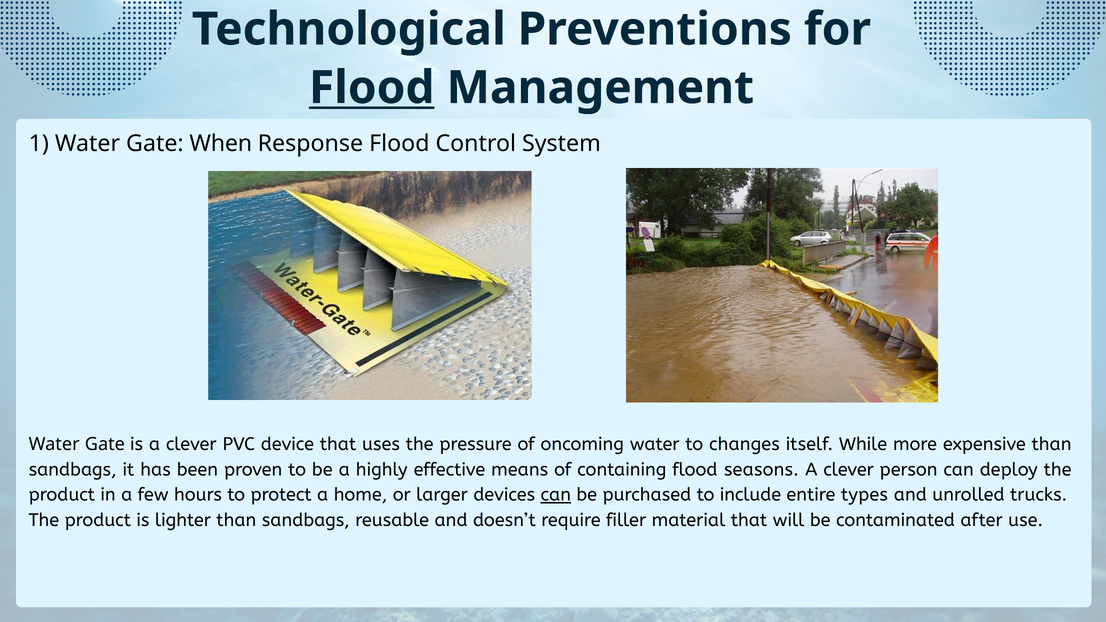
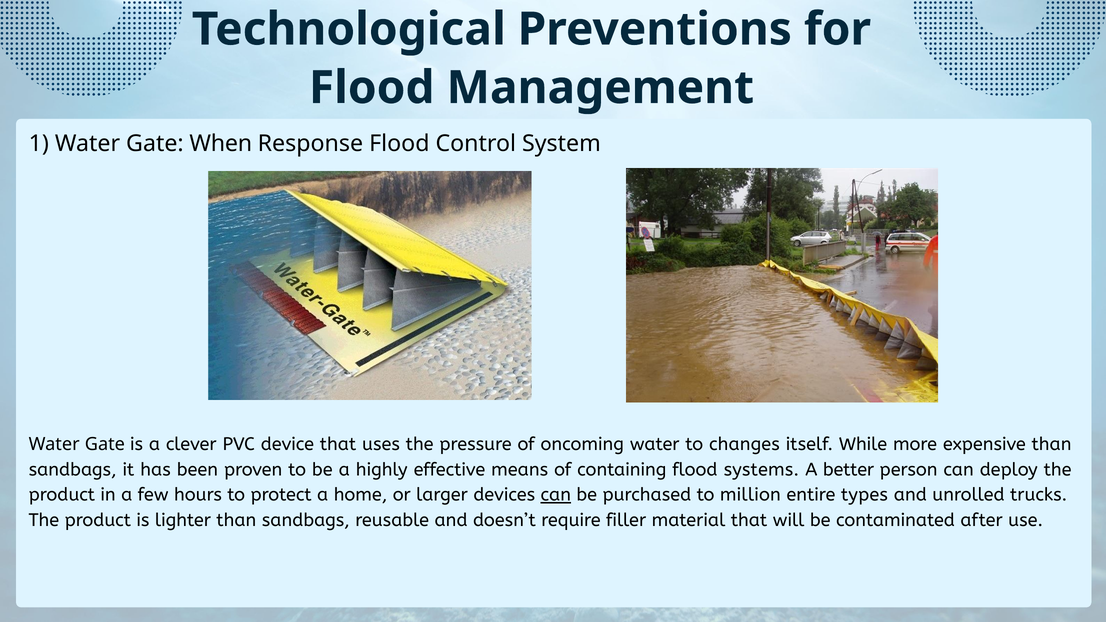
Flood at (372, 88) underline: present -> none
seasons: seasons -> systems
clever at (849, 470): clever -> better
include: include -> million
